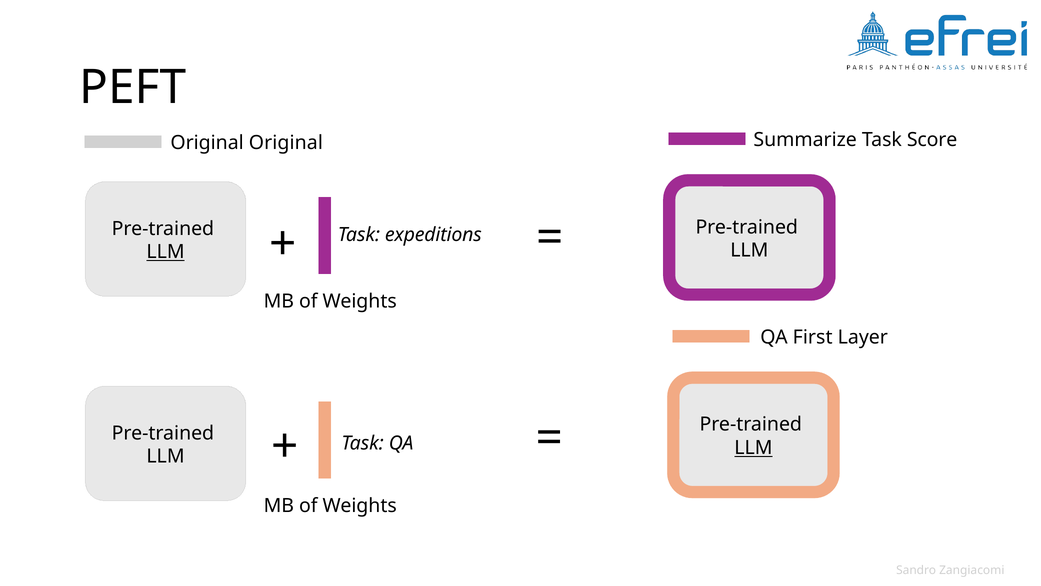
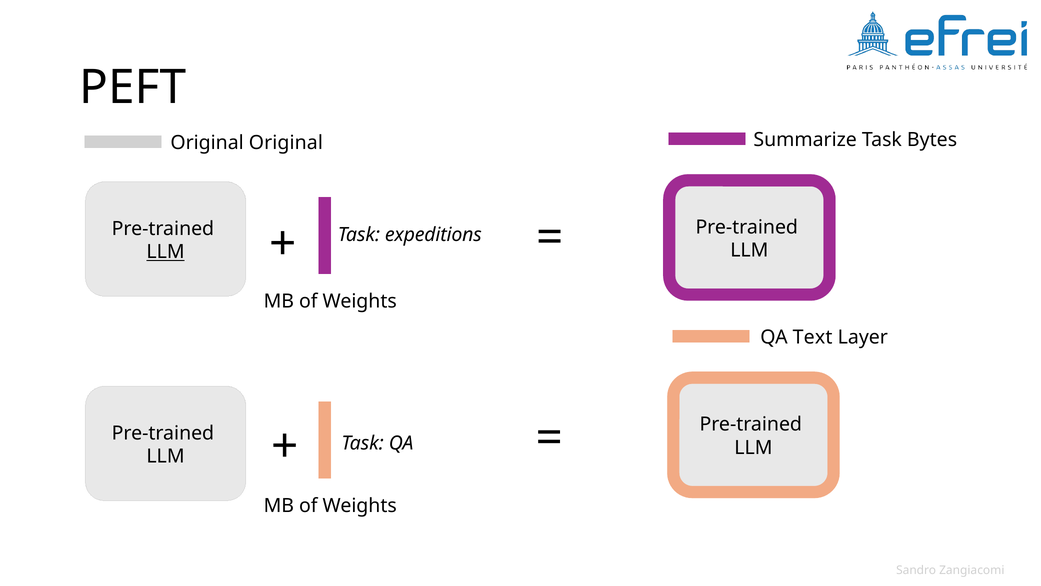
Score: Score -> Bytes
First: First -> Text
LLM at (753, 448) underline: present -> none
